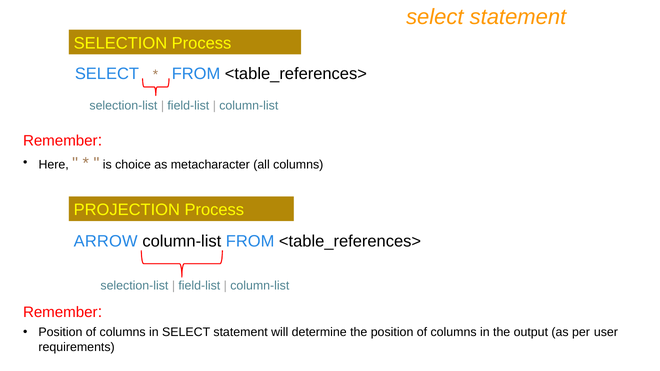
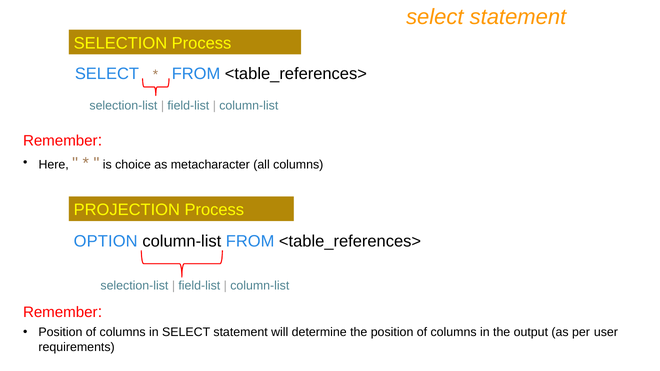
ARROW: ARROW -> OPTION
